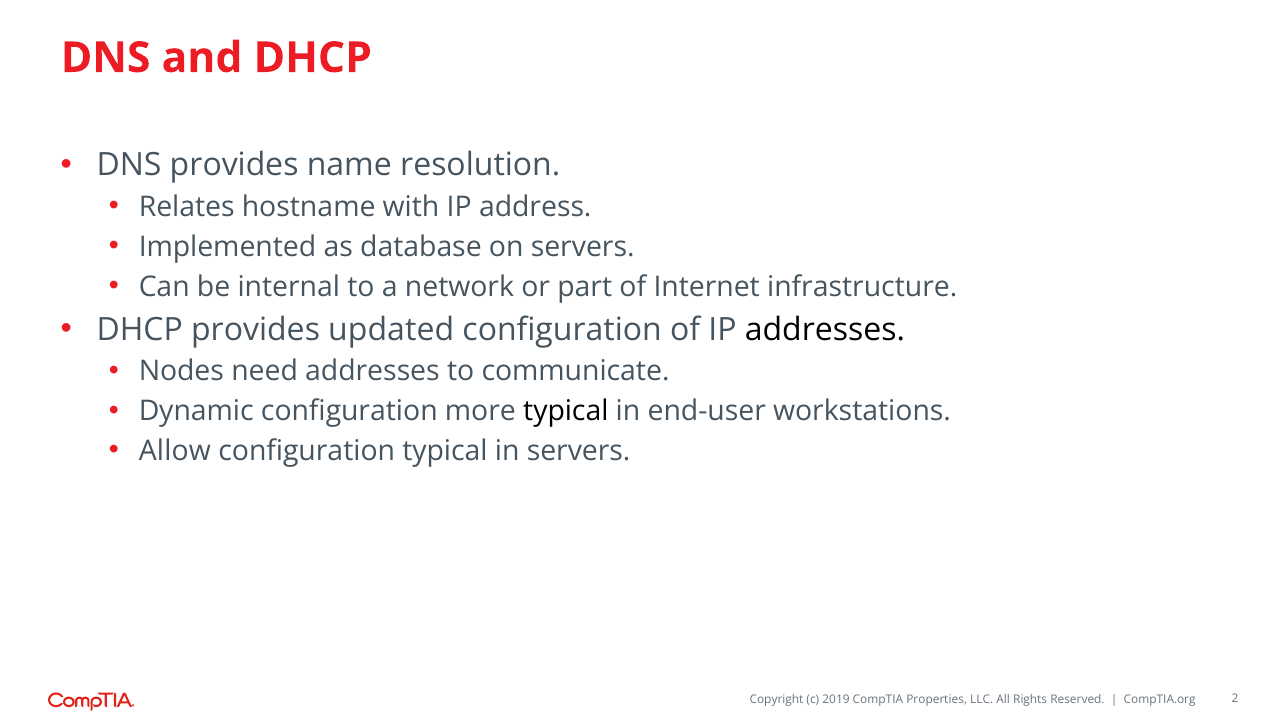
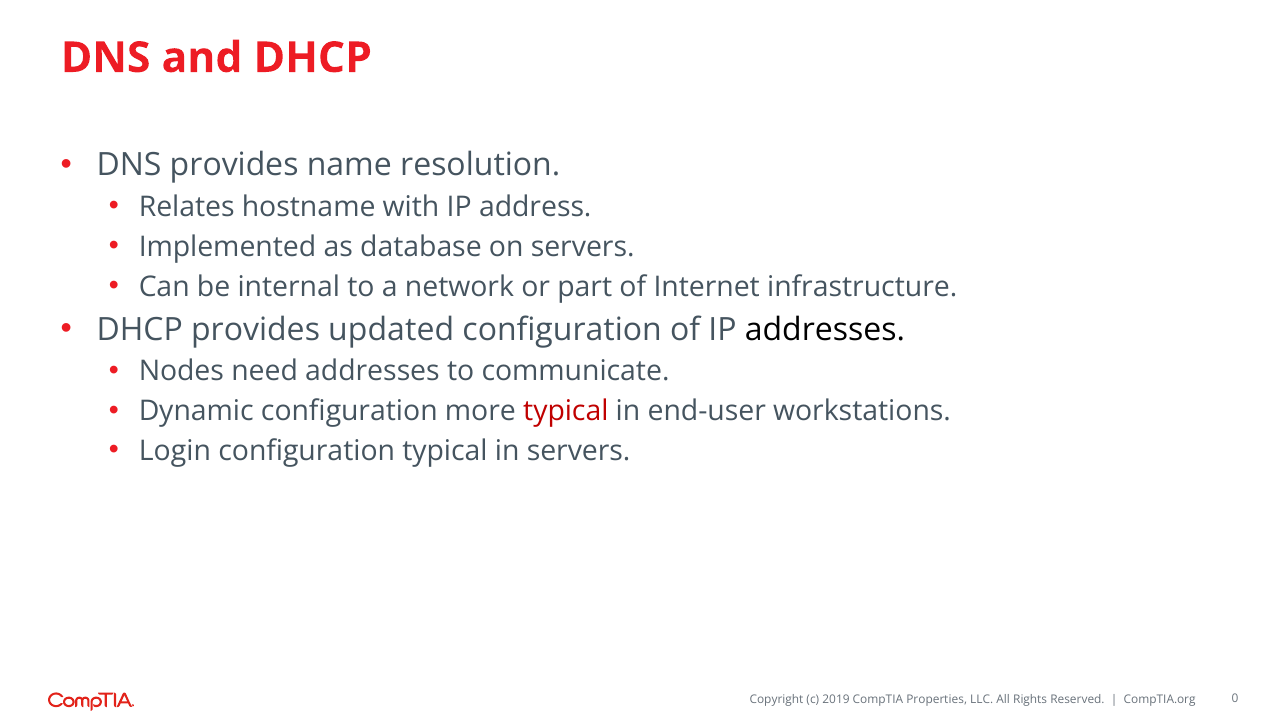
typical at (566, 411) colour: black -> red
Allow: Allow -> Login
2: 2 -> 0
